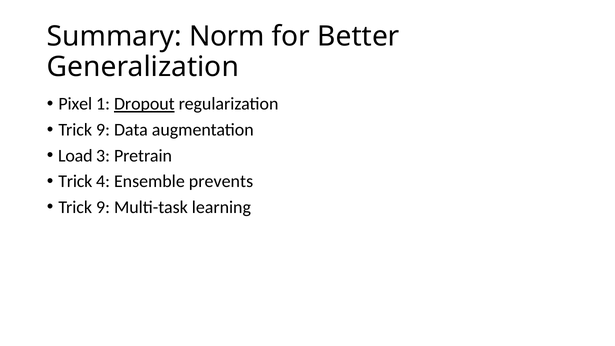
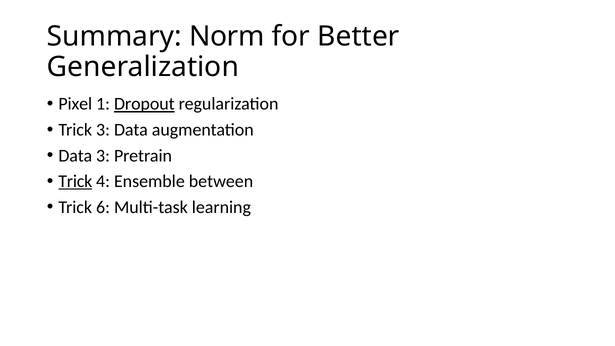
9 at (103, 130): 9 -> 3
Load at (75, 156): Load -> Data
Trick at (75, 181) underline: none -> present
prevents: prevents -> between
9 at (103, 207): 9 -> 6
